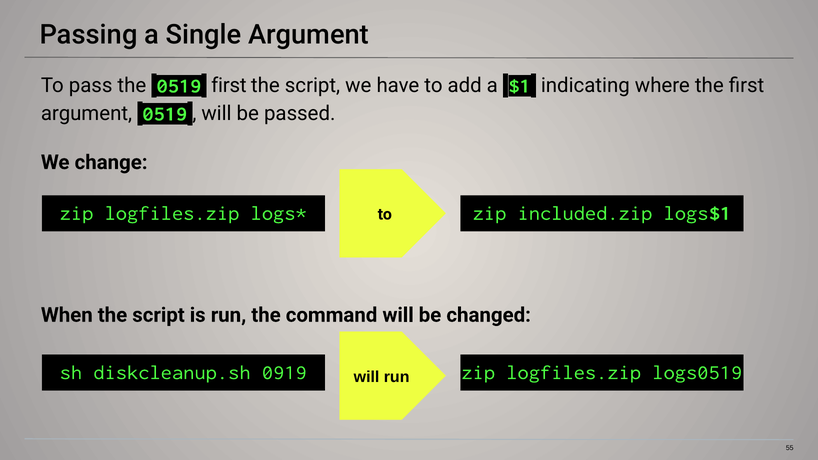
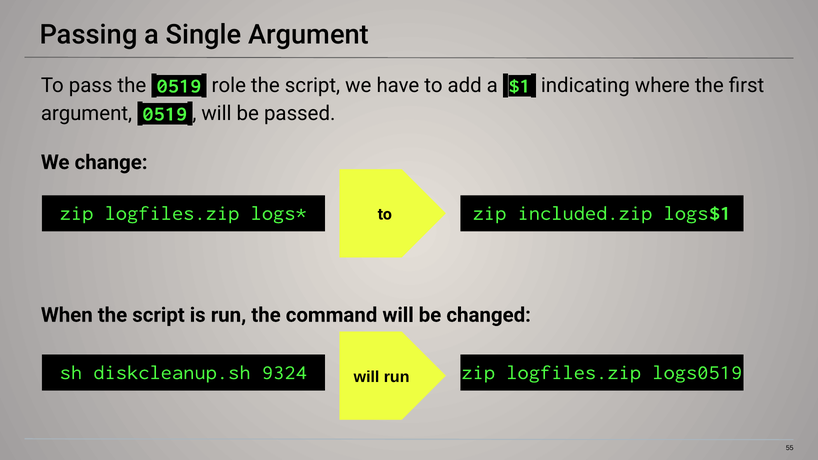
0519 first: first -> role
0919: 0919 -> 9324
